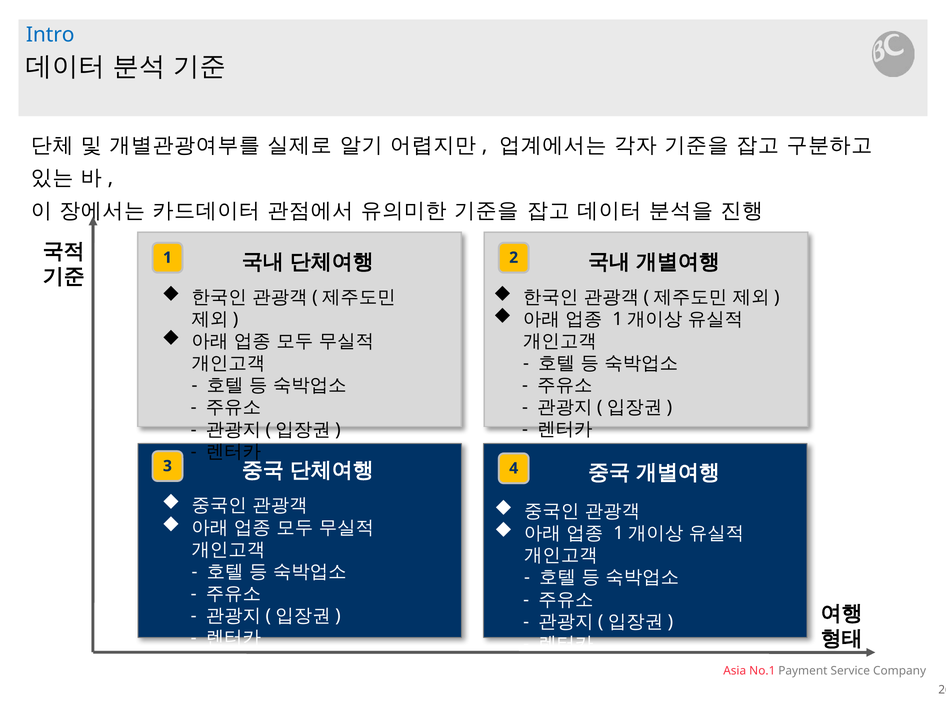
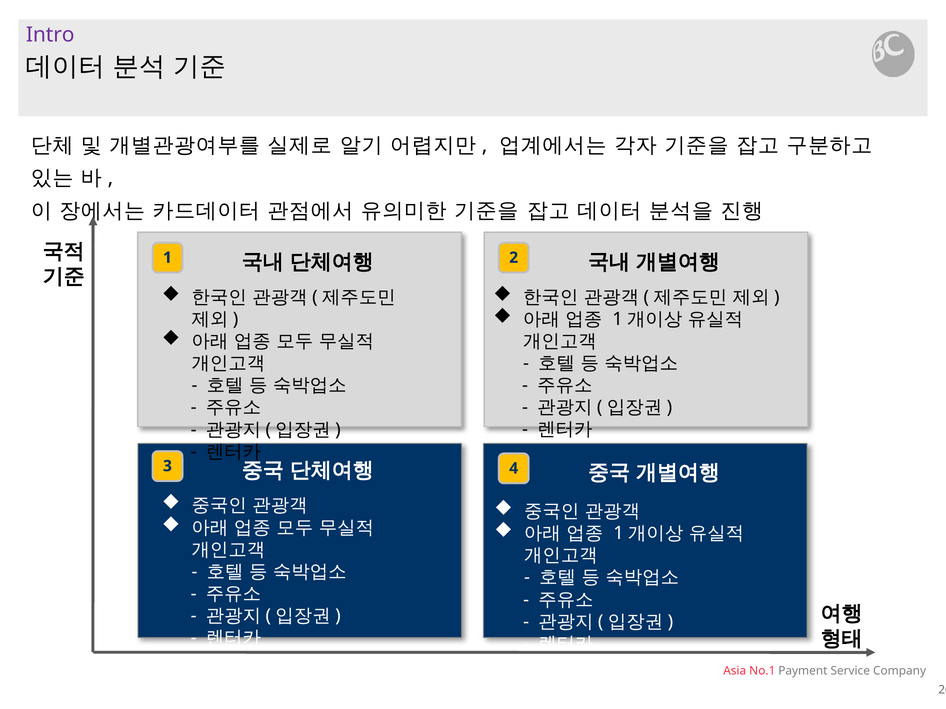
Intro colour: blue -> purple
